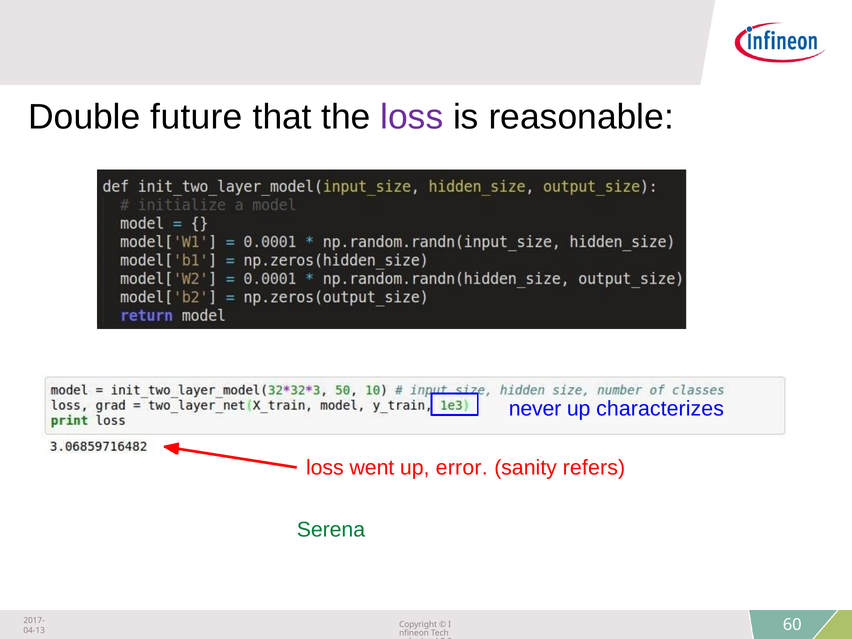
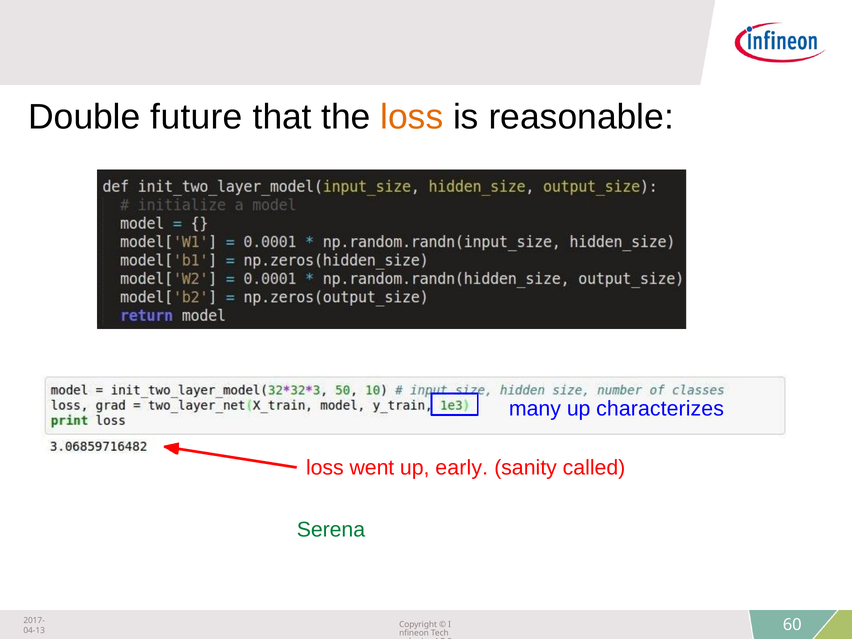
loss at (412, 117) colour: purple -> orange
never: never -> many
error: error -> early
refers: refers -> called
